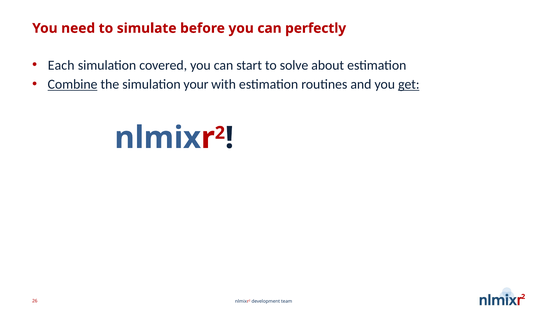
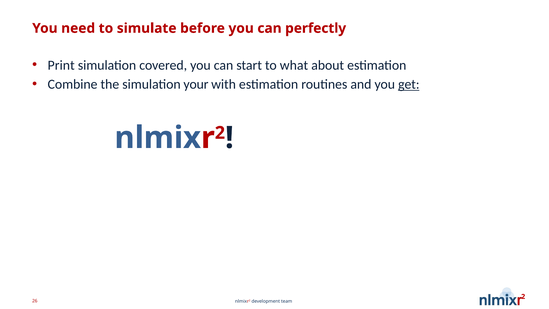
Each: Each -> Print
solve: solve -> what
Combine underline: present -> none
